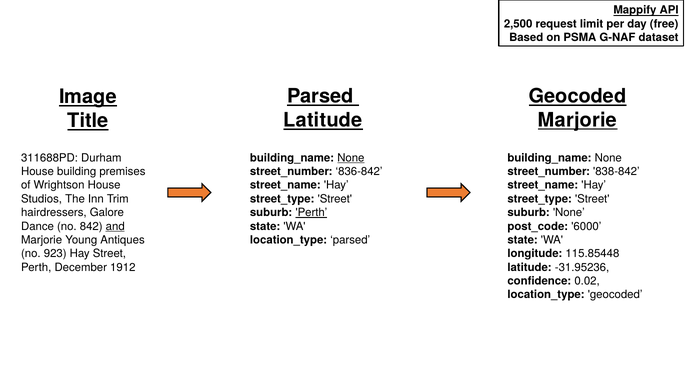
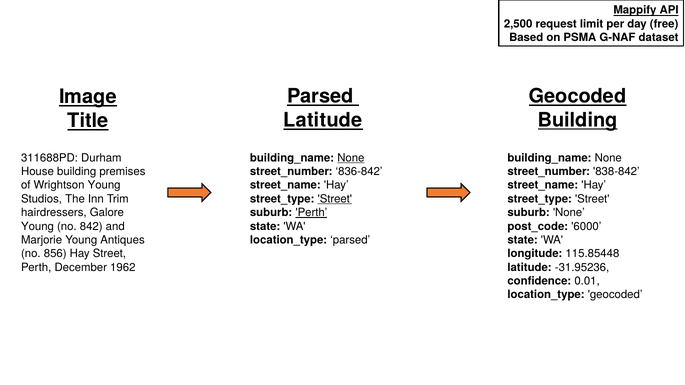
Marjorie at (578, 120): Marjorie -> Building
Wrightson House: House -> Young
Street at (335, 199) underline: none -> present
Dance at (37, 226): Dance -> Young
and underline: present -> none
923: 923 -> 856
1912: 1912 -> 1962
0.02: 0.02 -> 0.01
